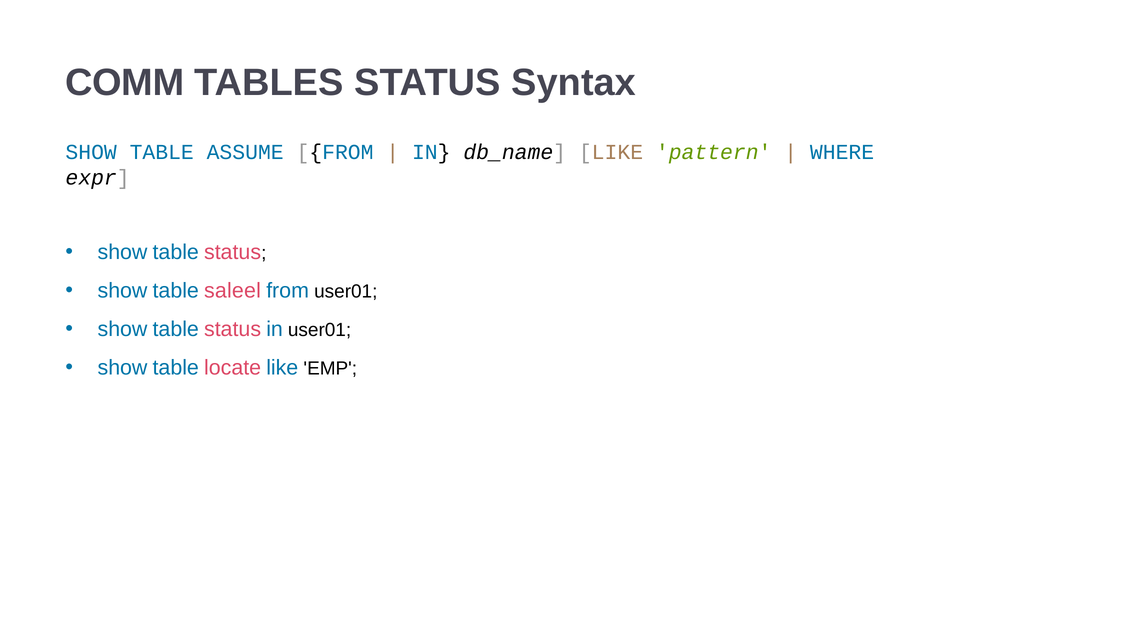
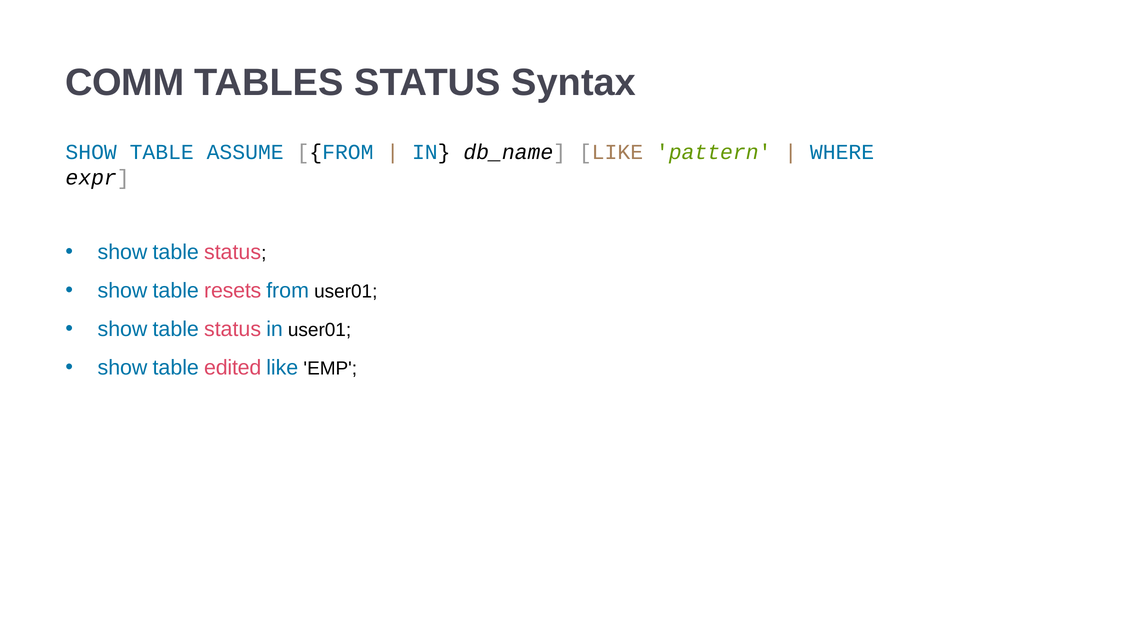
saleel: saleel -> resets
locate: locate -> edited
